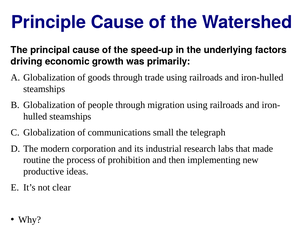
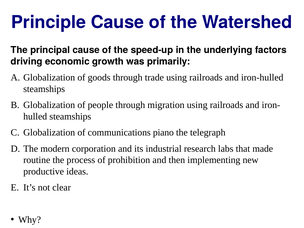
small: small -> piano
